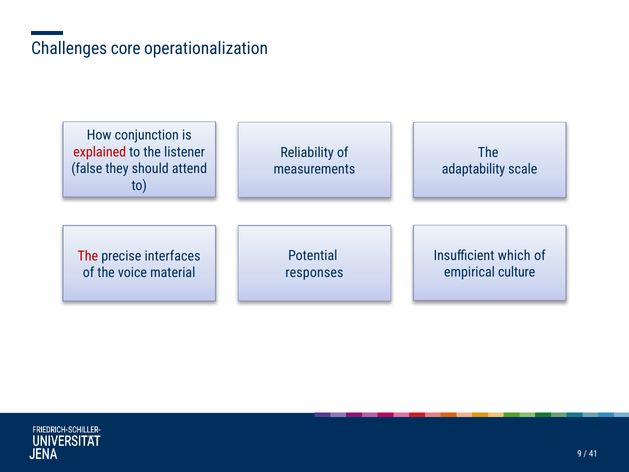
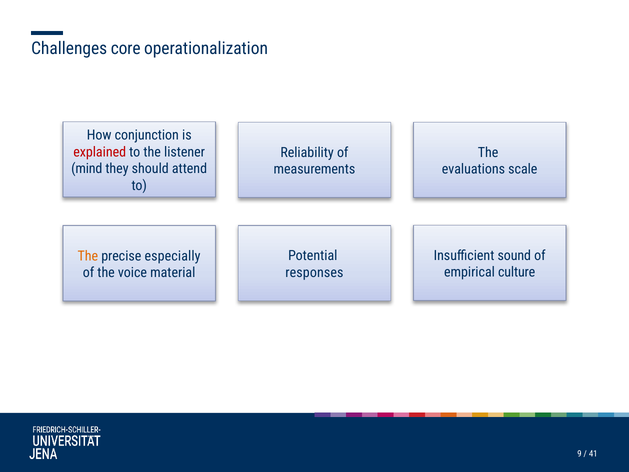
false: false -> mind
adaptability: adaptability -> evaluations
which: which -> sound
The at (88, 256) colour: red -> orange
interfaces: interfaces -> especially
